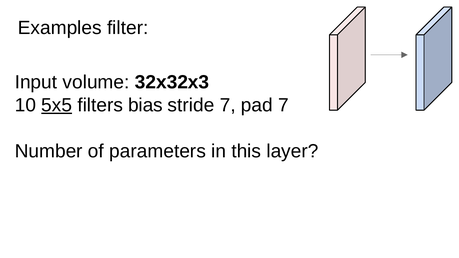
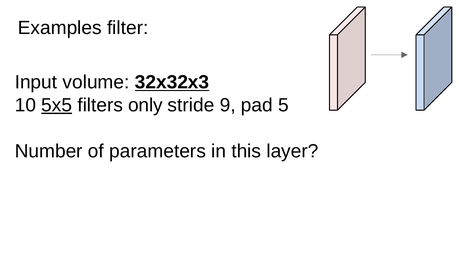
32x32x3 underline: none -> present
bias: bias -> only
stride 7: 7 -> 9
pad 7: 7 -> 5
